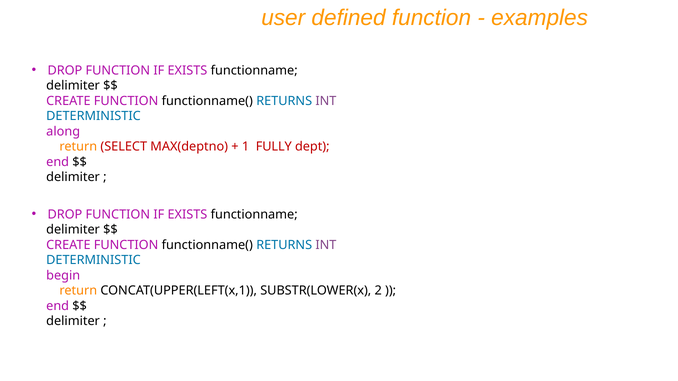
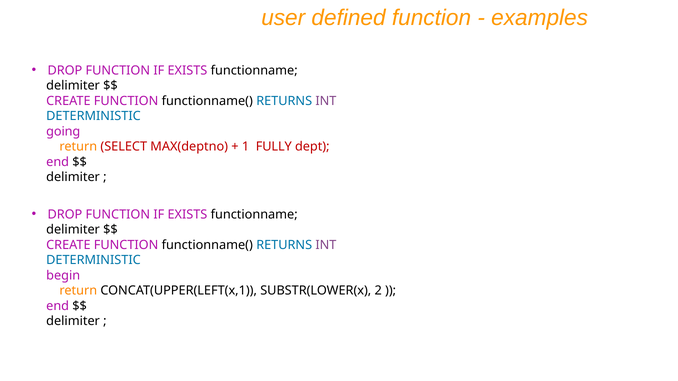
along: along -> going
